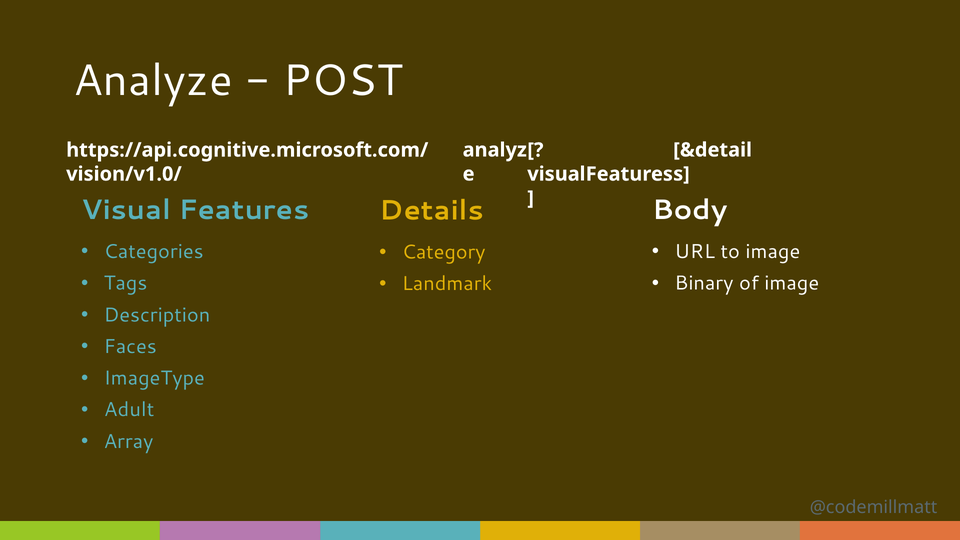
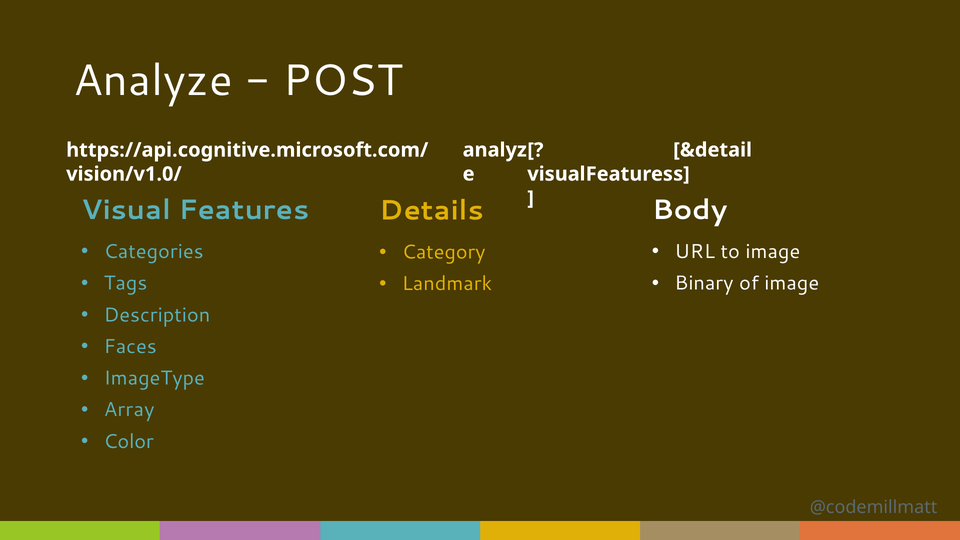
Adult: Adult -> Array
Array: Array -> Color
